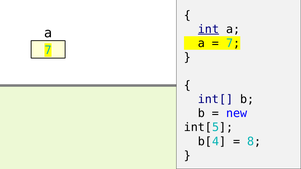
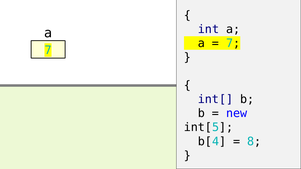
int underline: present -> none
